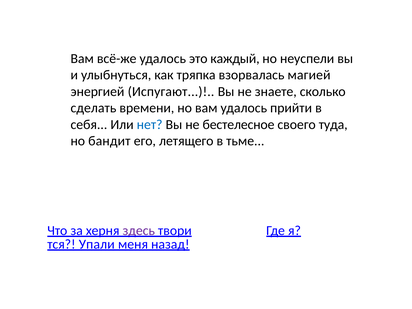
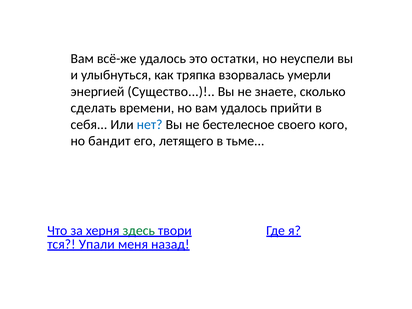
каждый: каждый -> остатки
магией: магией -> умерли
Испугают: Испугают -> Существо
туда: туда -> кого
здесь colour: purple -> green
